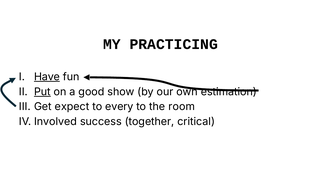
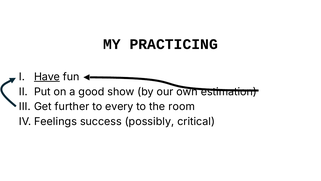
Put underline: present -> none
expect: expect -> further
Involved: Involved -> Feelings
together: together -> possibly
